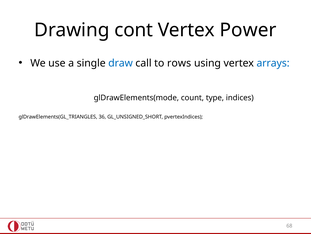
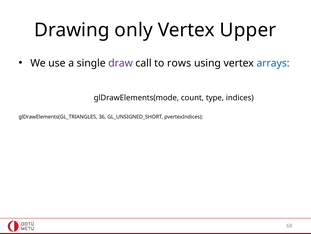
cont: cont -> only
Power: Power -> Upper
draw colour: blue -> purple
